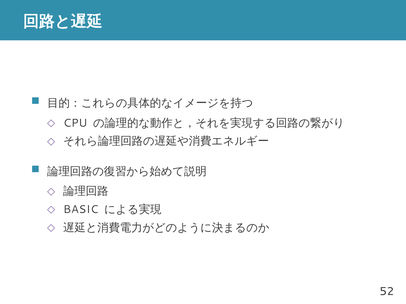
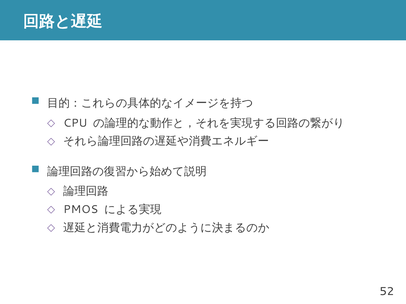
BASIC: BASIC -> PMOS
